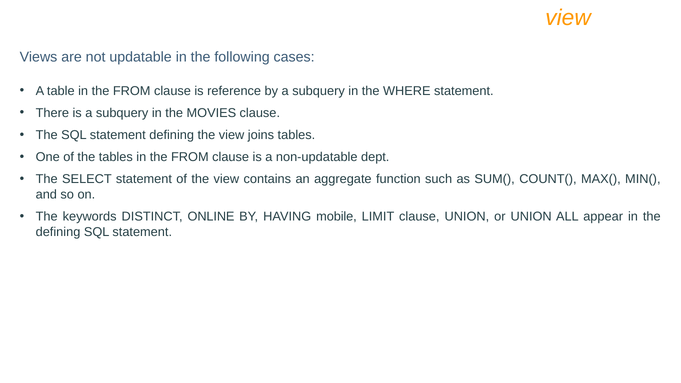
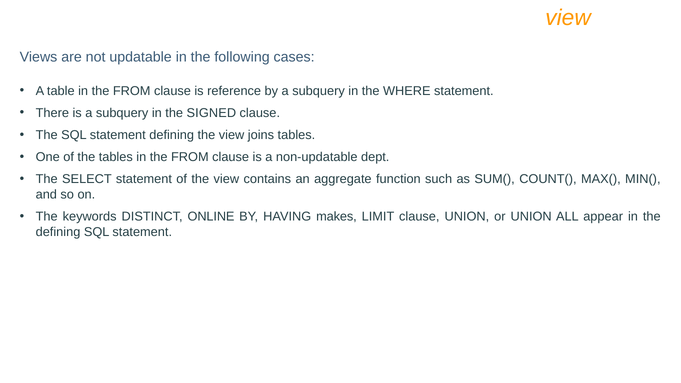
MOVIES: MOVIES -> SIGNED
mobile: mobile -> makes
